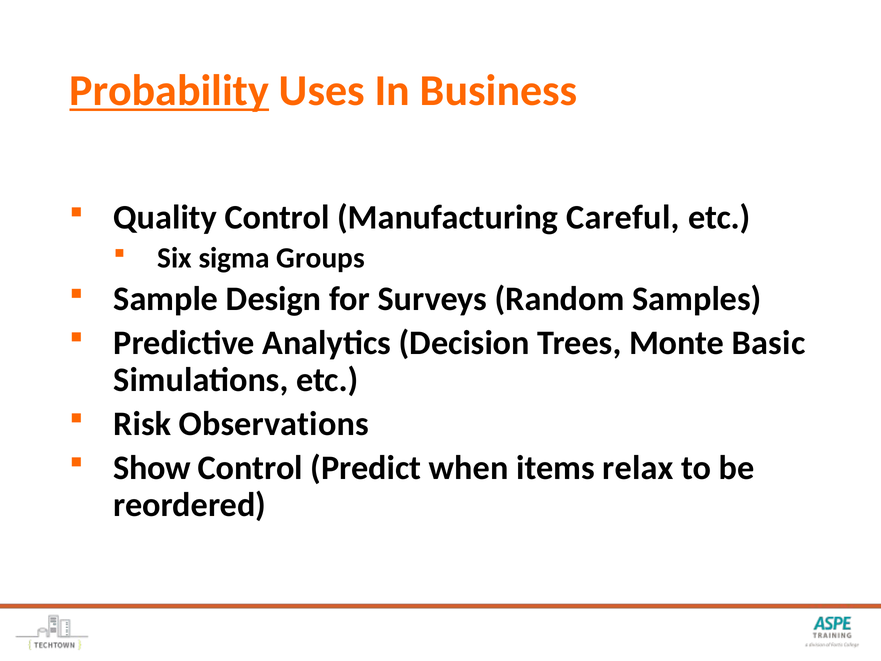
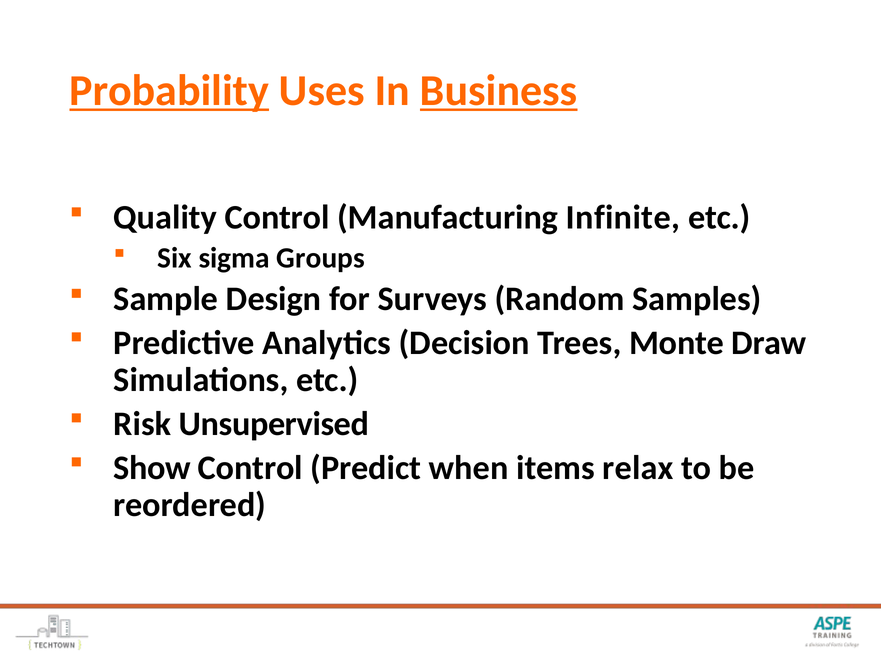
Business underline: none -> present
Careful: Careful -> Infinite
Basic: Basic -> Draw
Observations: Observations -> Unsupervised
